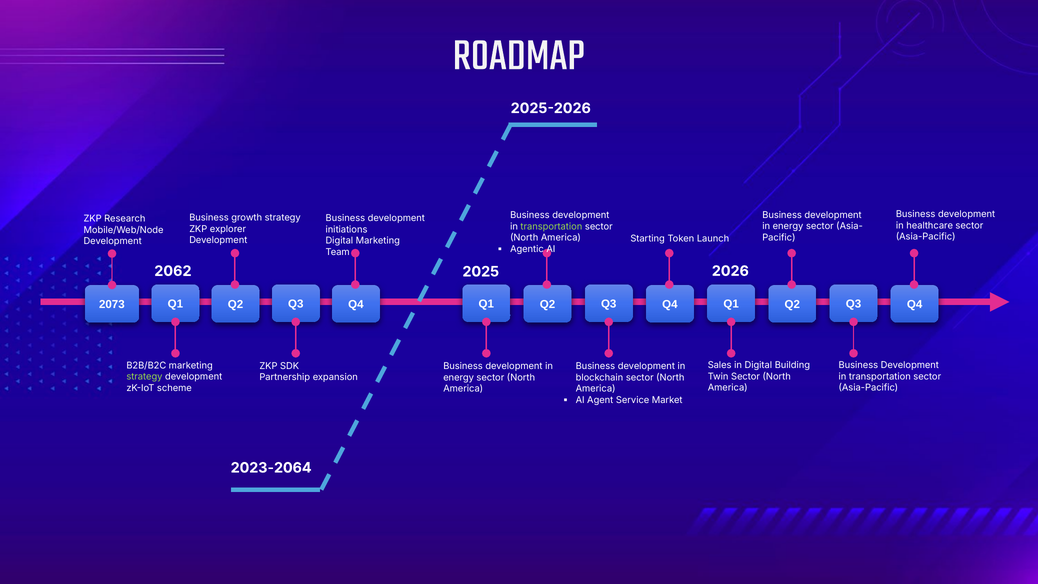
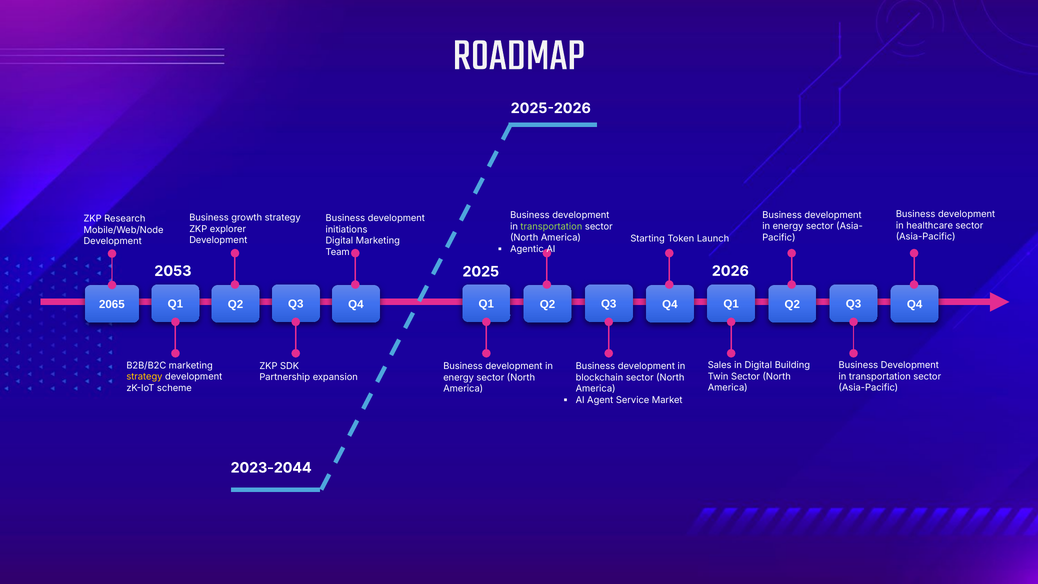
2062: 2062 -> 2053
2073: 2073 -> 2065
strategy at (144, 377) colour: light green -> yellow
2023-2064: 2023-2064 -> 2023-2044
